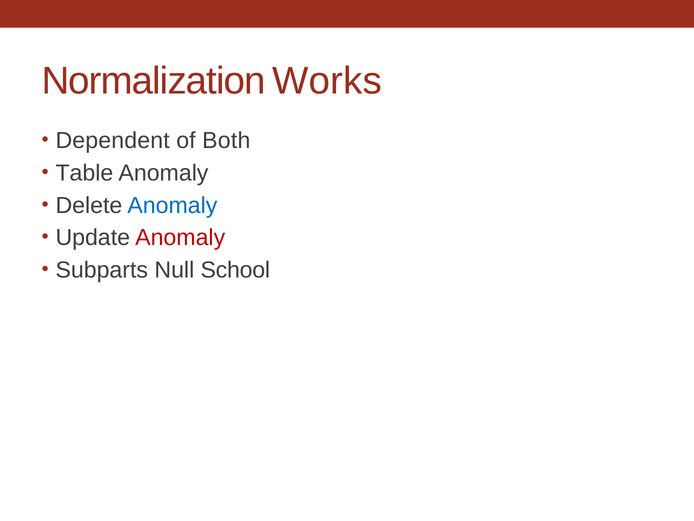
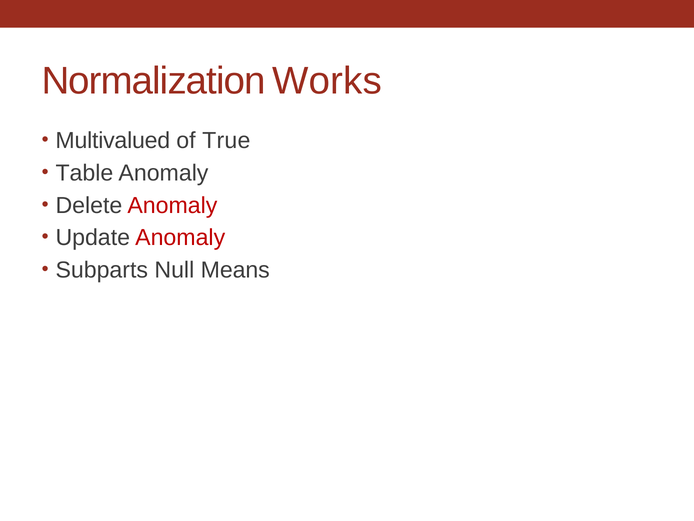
Dependent: Dependent -> Multivalued
Both: Both -> True
Anomaly at (172, 205) colour: blue -> red
School: School -> Means
